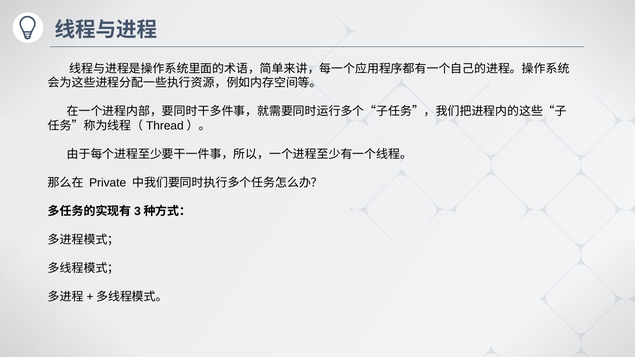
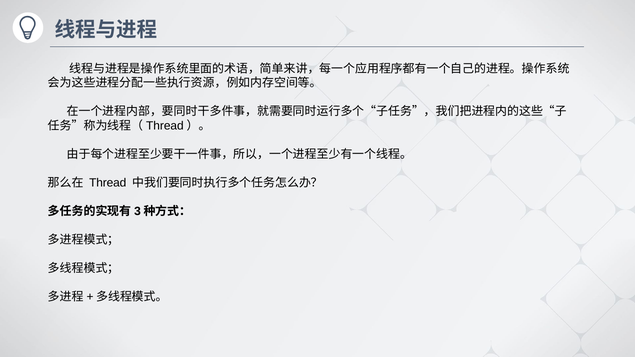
Private: Private -> Thread
